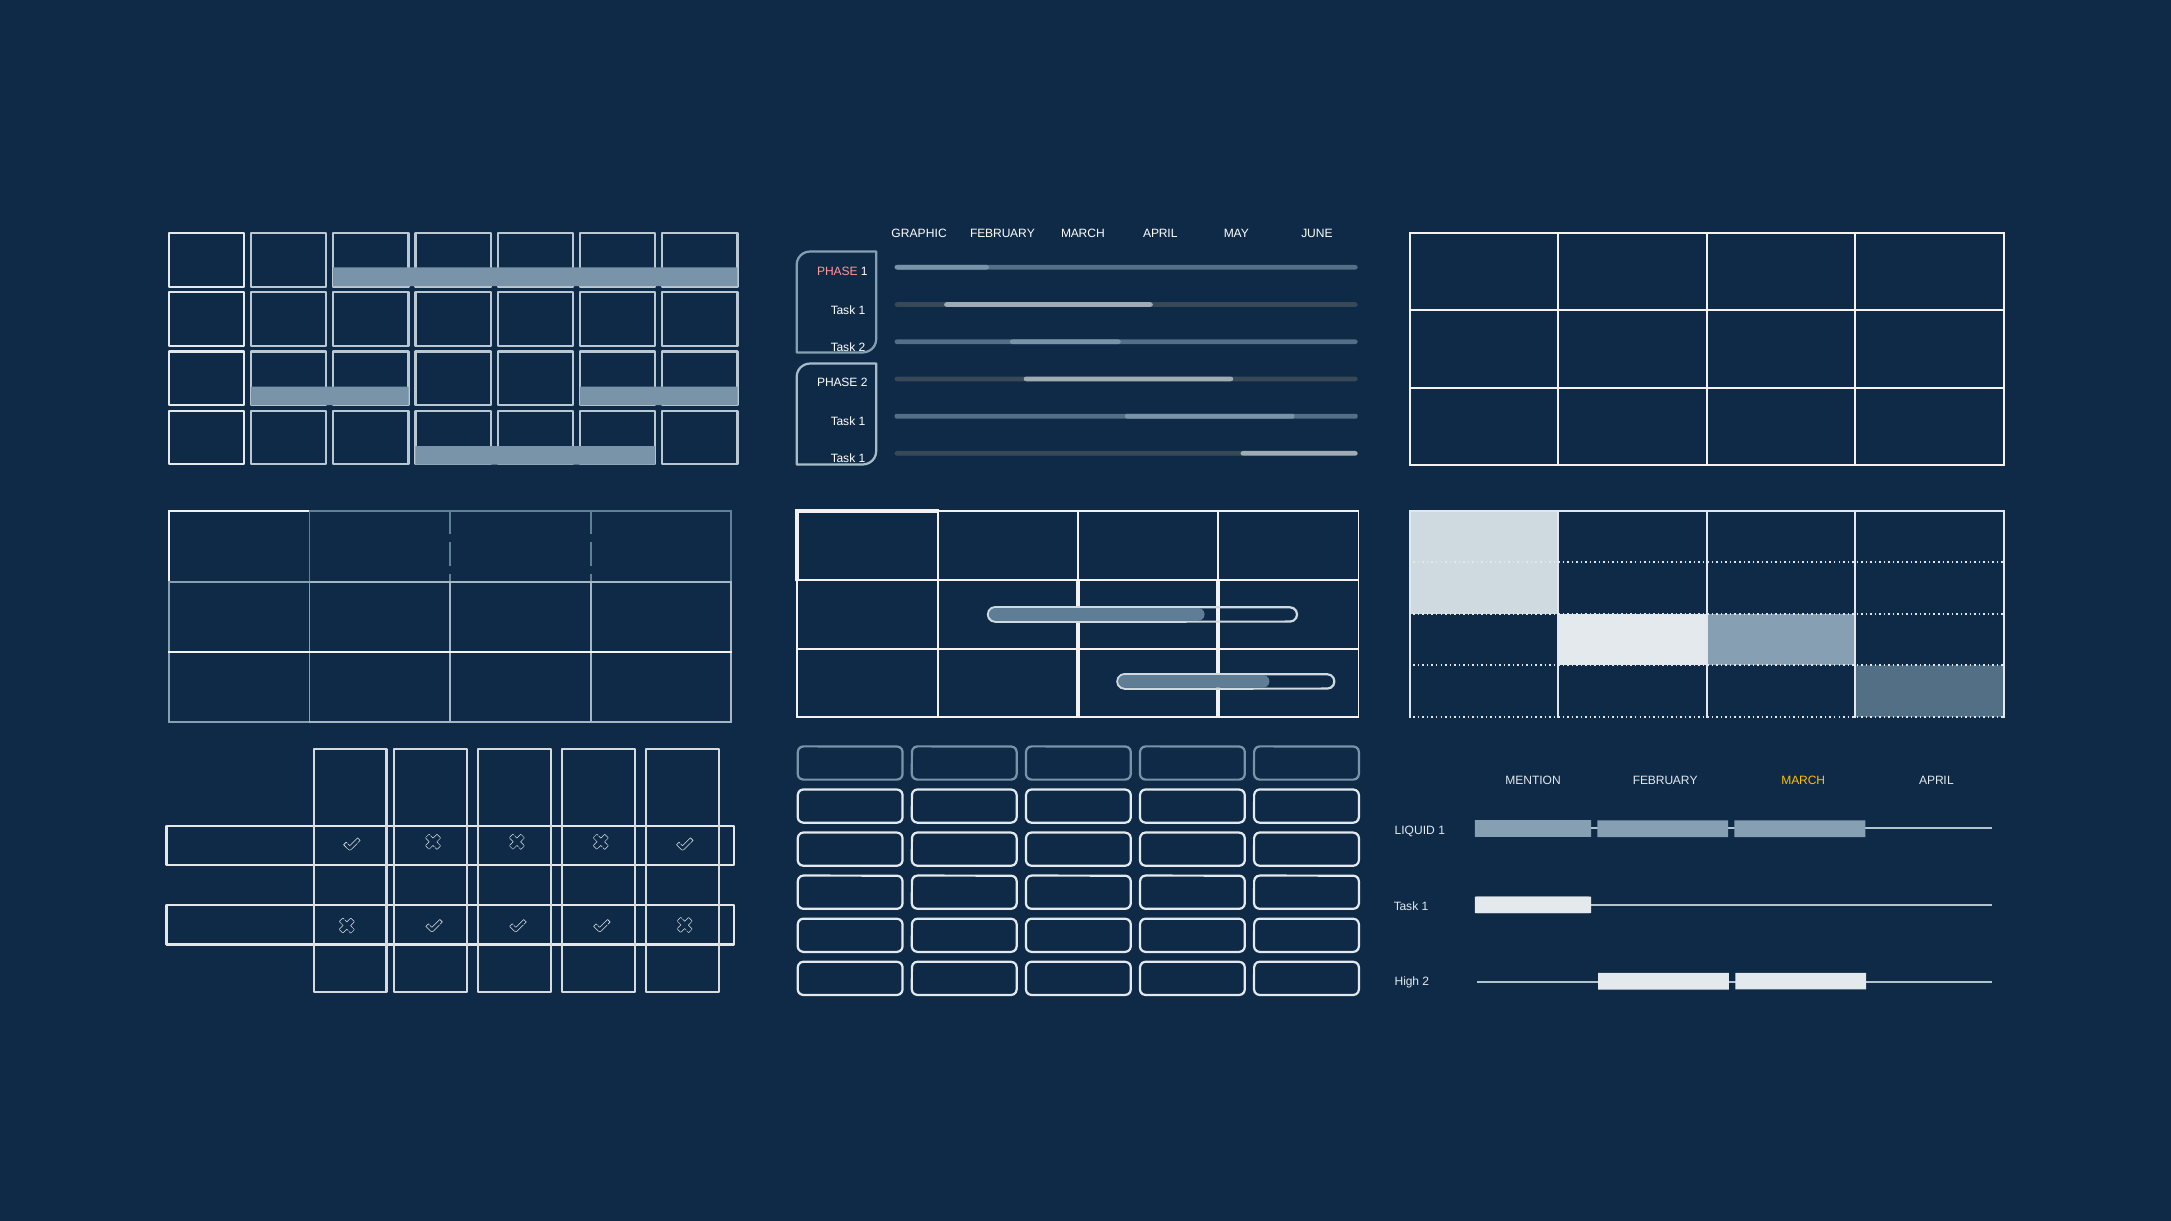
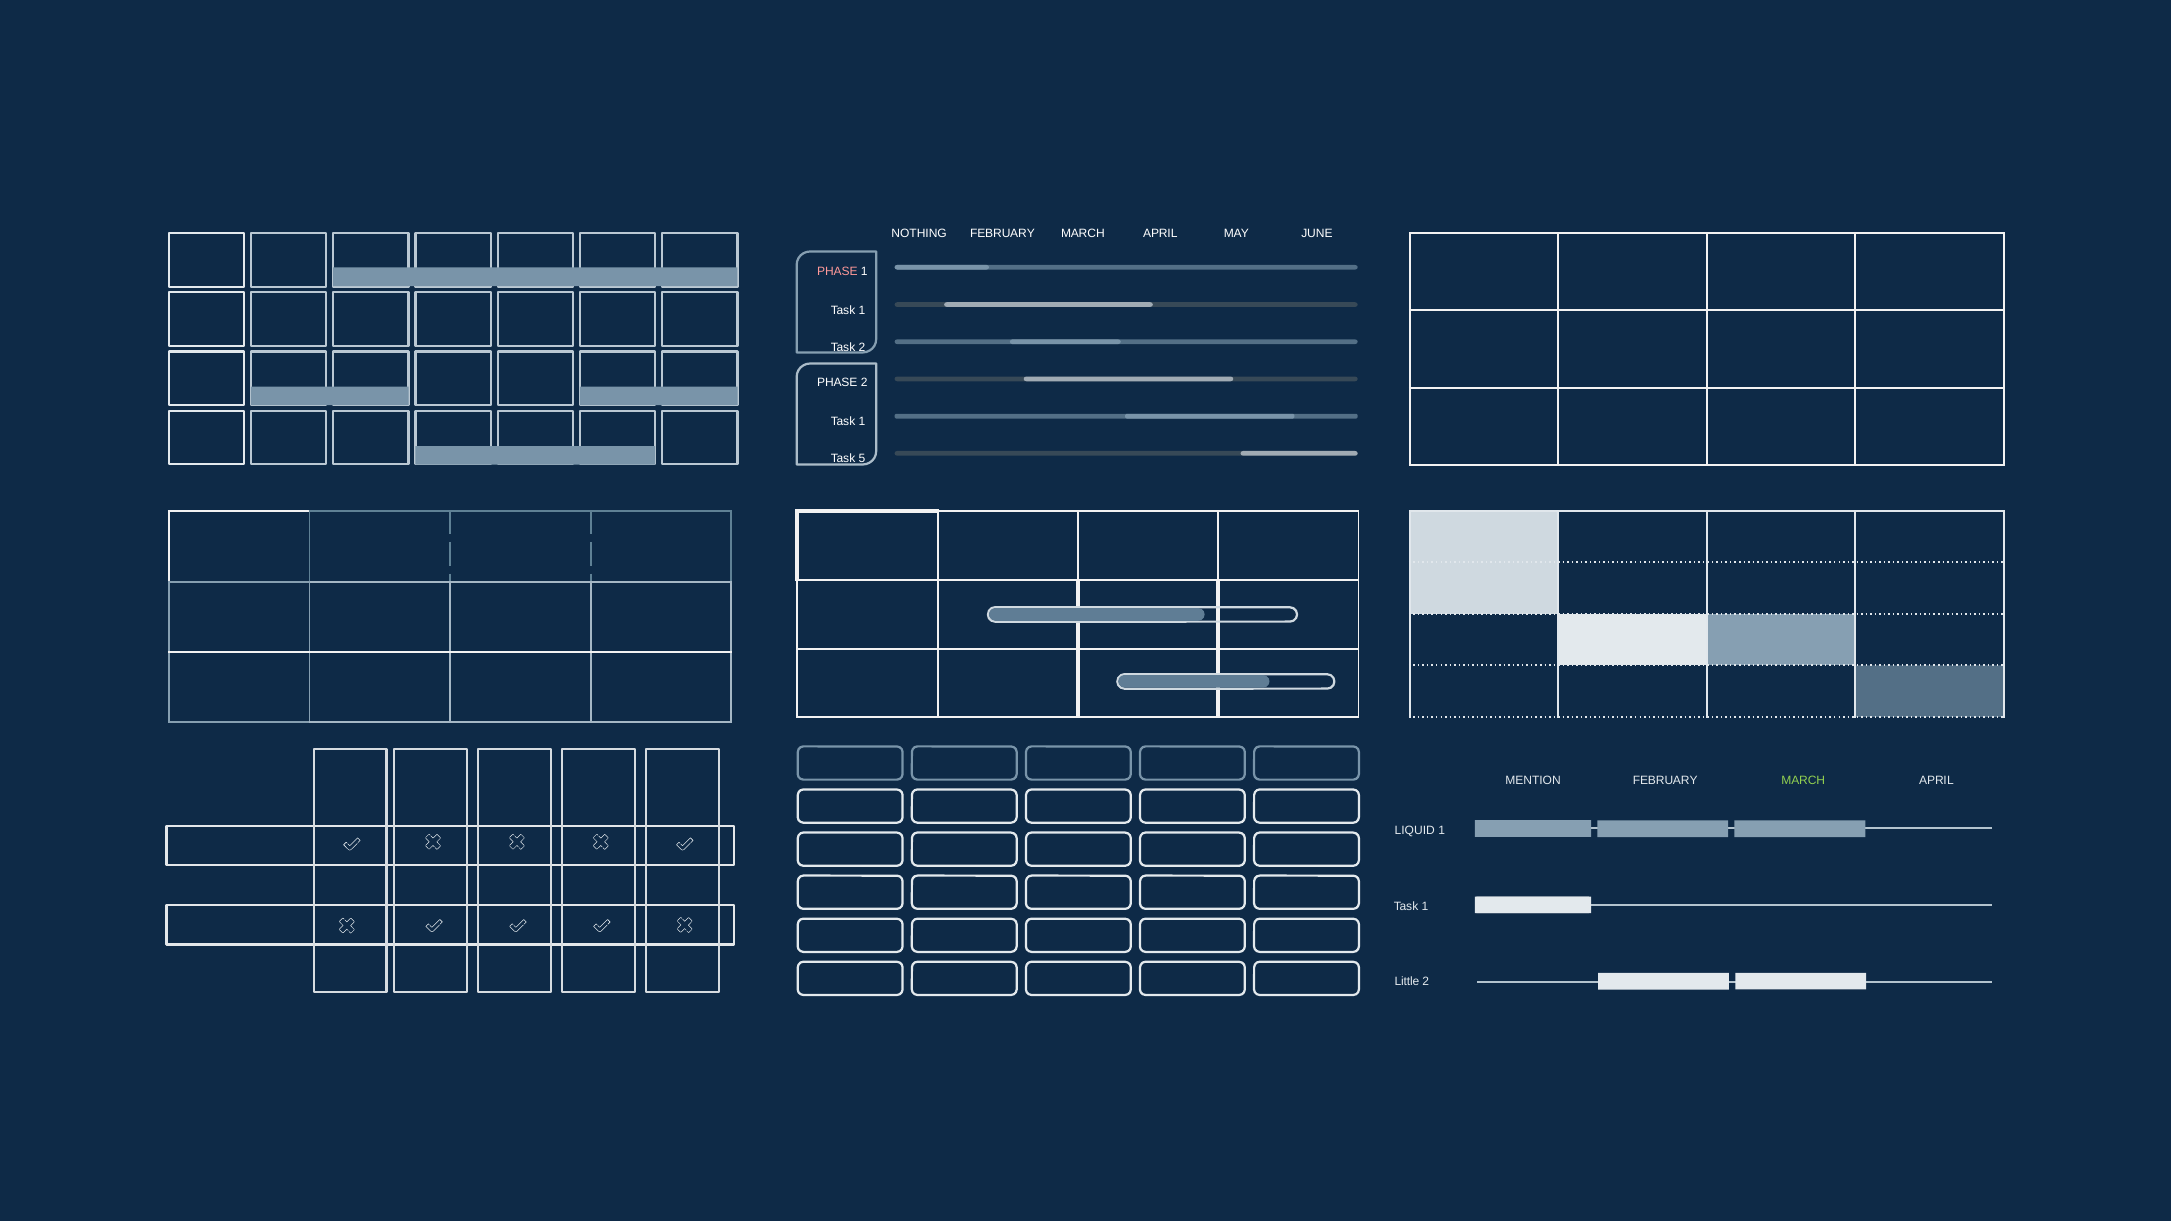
GRAPHIC: GRAPHIC -> NOTHING
1 at (862, 459): 1 -> 5
MARCH at (1803, 781) colour: yellow -> light green
High: High -> Little
